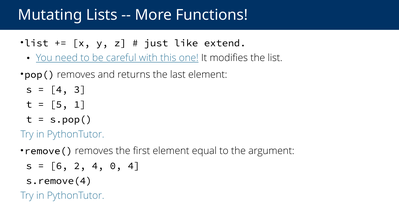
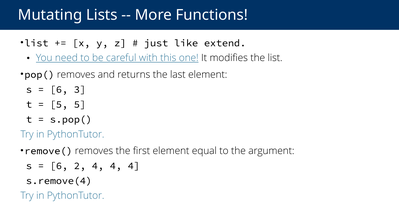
4 at (59, 90): 4 -> 6
5 1: 1 -> 5
2 4 0: 0 -> 4
